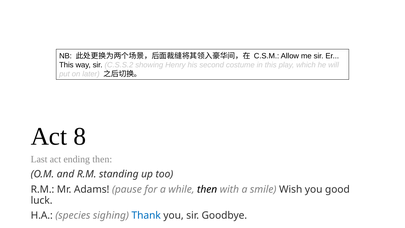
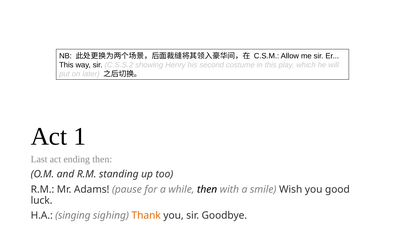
8: 8 -> 1
species: species -> singing
Thank colour: blue -> orange
